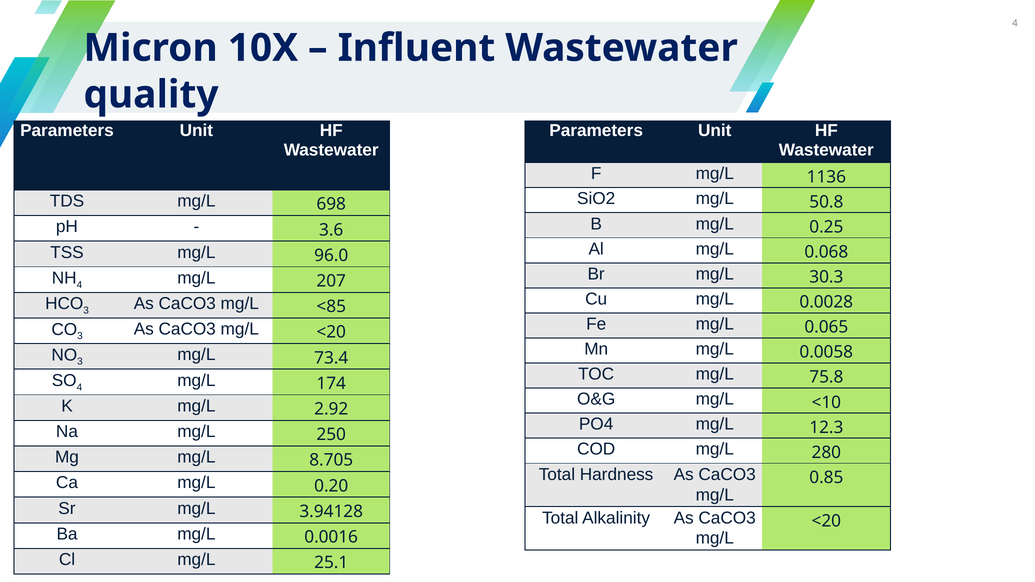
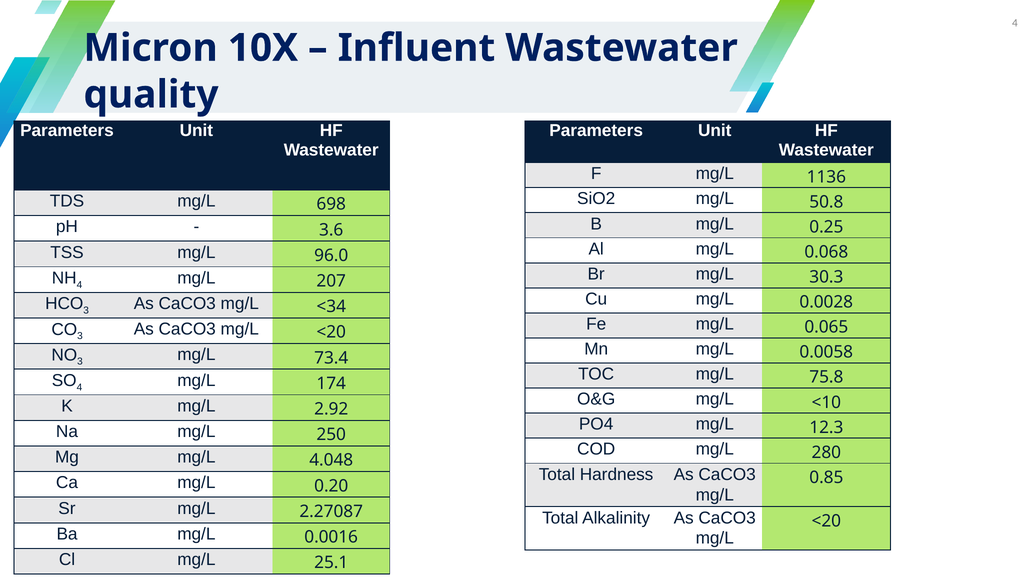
<85: <85 -> <34
8.705: 8.705 -> 4.048
3.94128: 3.94128 -> 2.27087
